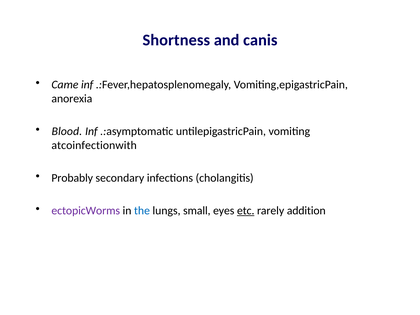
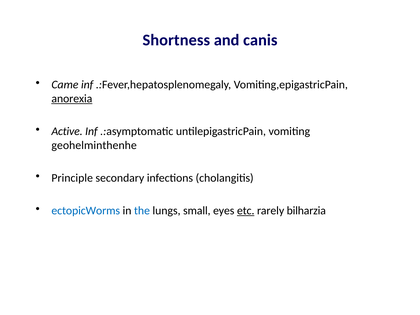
anorexia underline: none -> present
Blood: Blood -> Active
atcoinfectionwith: atcoinfectionwith -> geohelminthenhe
Probably: Probably -> Principle
ectopicWorms colour: purple -> blue
addition: addition -> bilharzia
